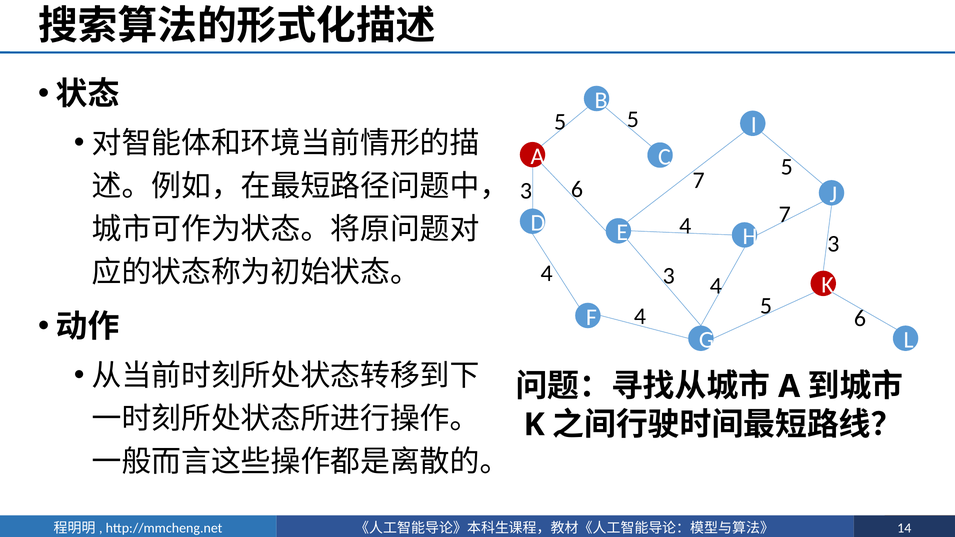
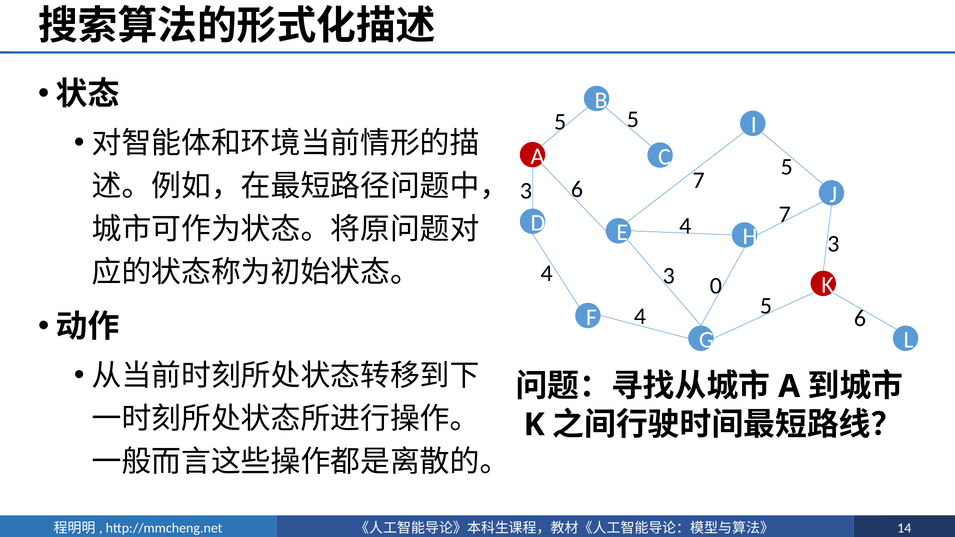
3 4: 4 -> 0
